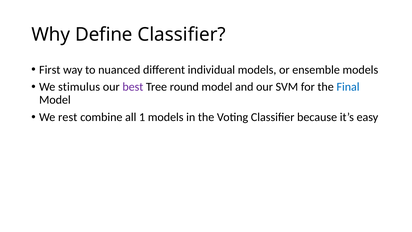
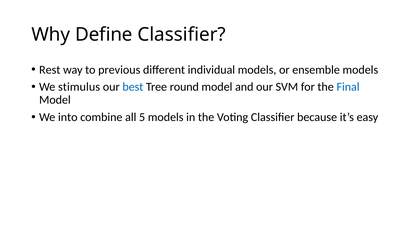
First: First -> Rest
nuanced: nuanced -> previous
best colour: purple -> blue
rest: rest -> into
1: 1 -> 5
